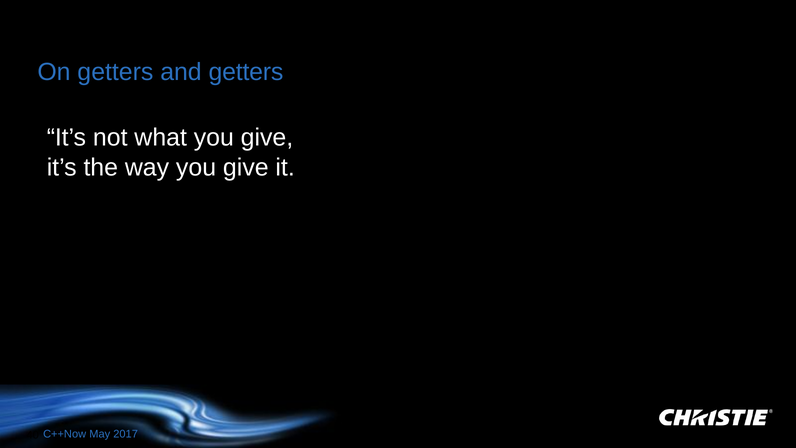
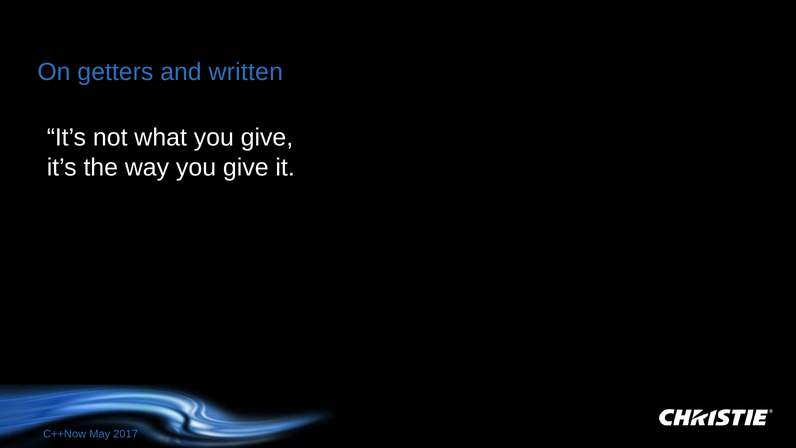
and getters: getters -> written
